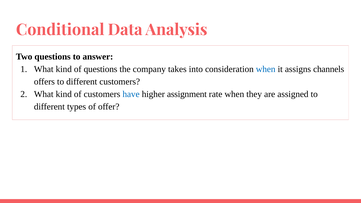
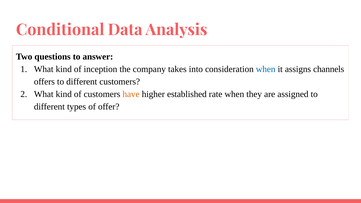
of questions: questions -> inception
have colour: blue -> orange
assignment: assignment -> established
